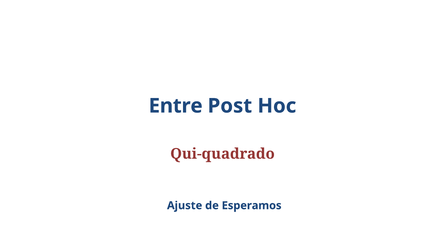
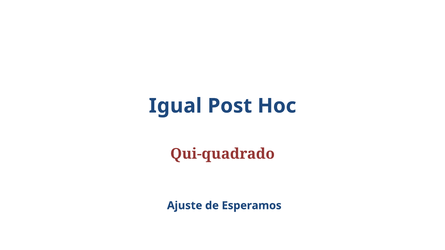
Entre: Entre -> Igual
